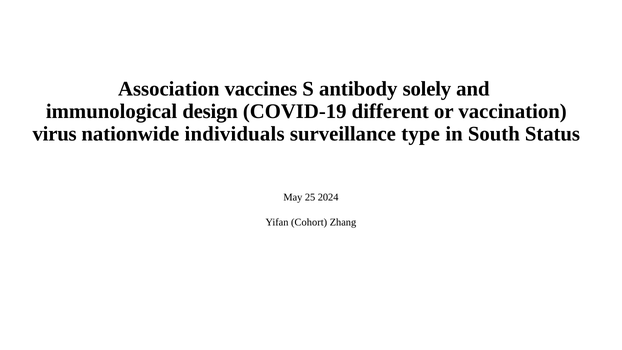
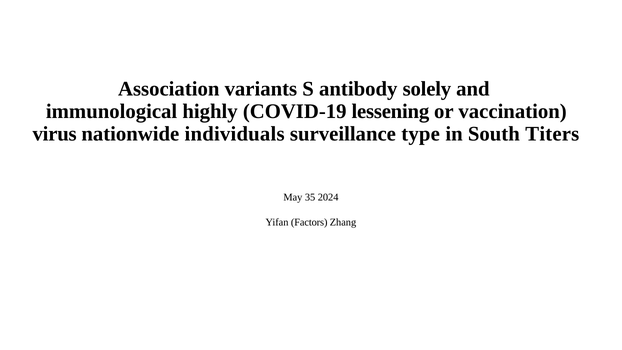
vaccines: vaccines -> variants
design: design -> highly
different: different -> lessening
Status: Status -> Titers
25: 25 -> 35
Cohort: Cohort -> Factors
